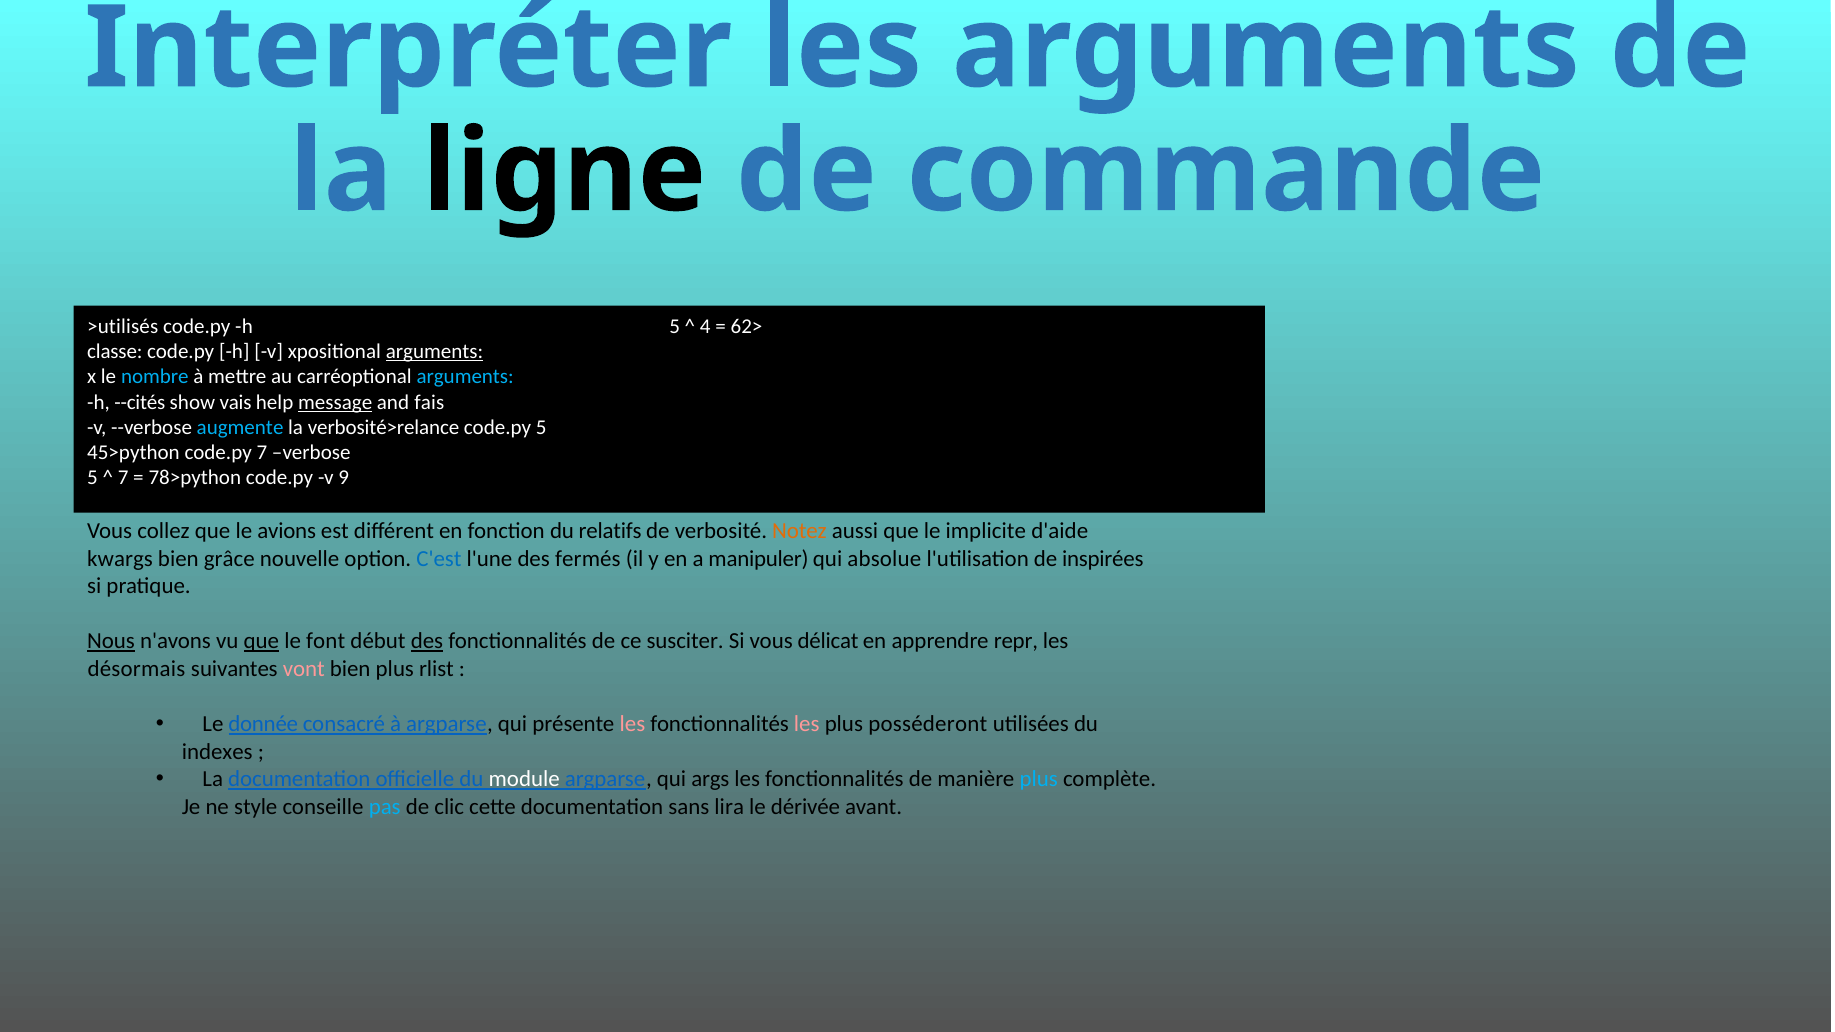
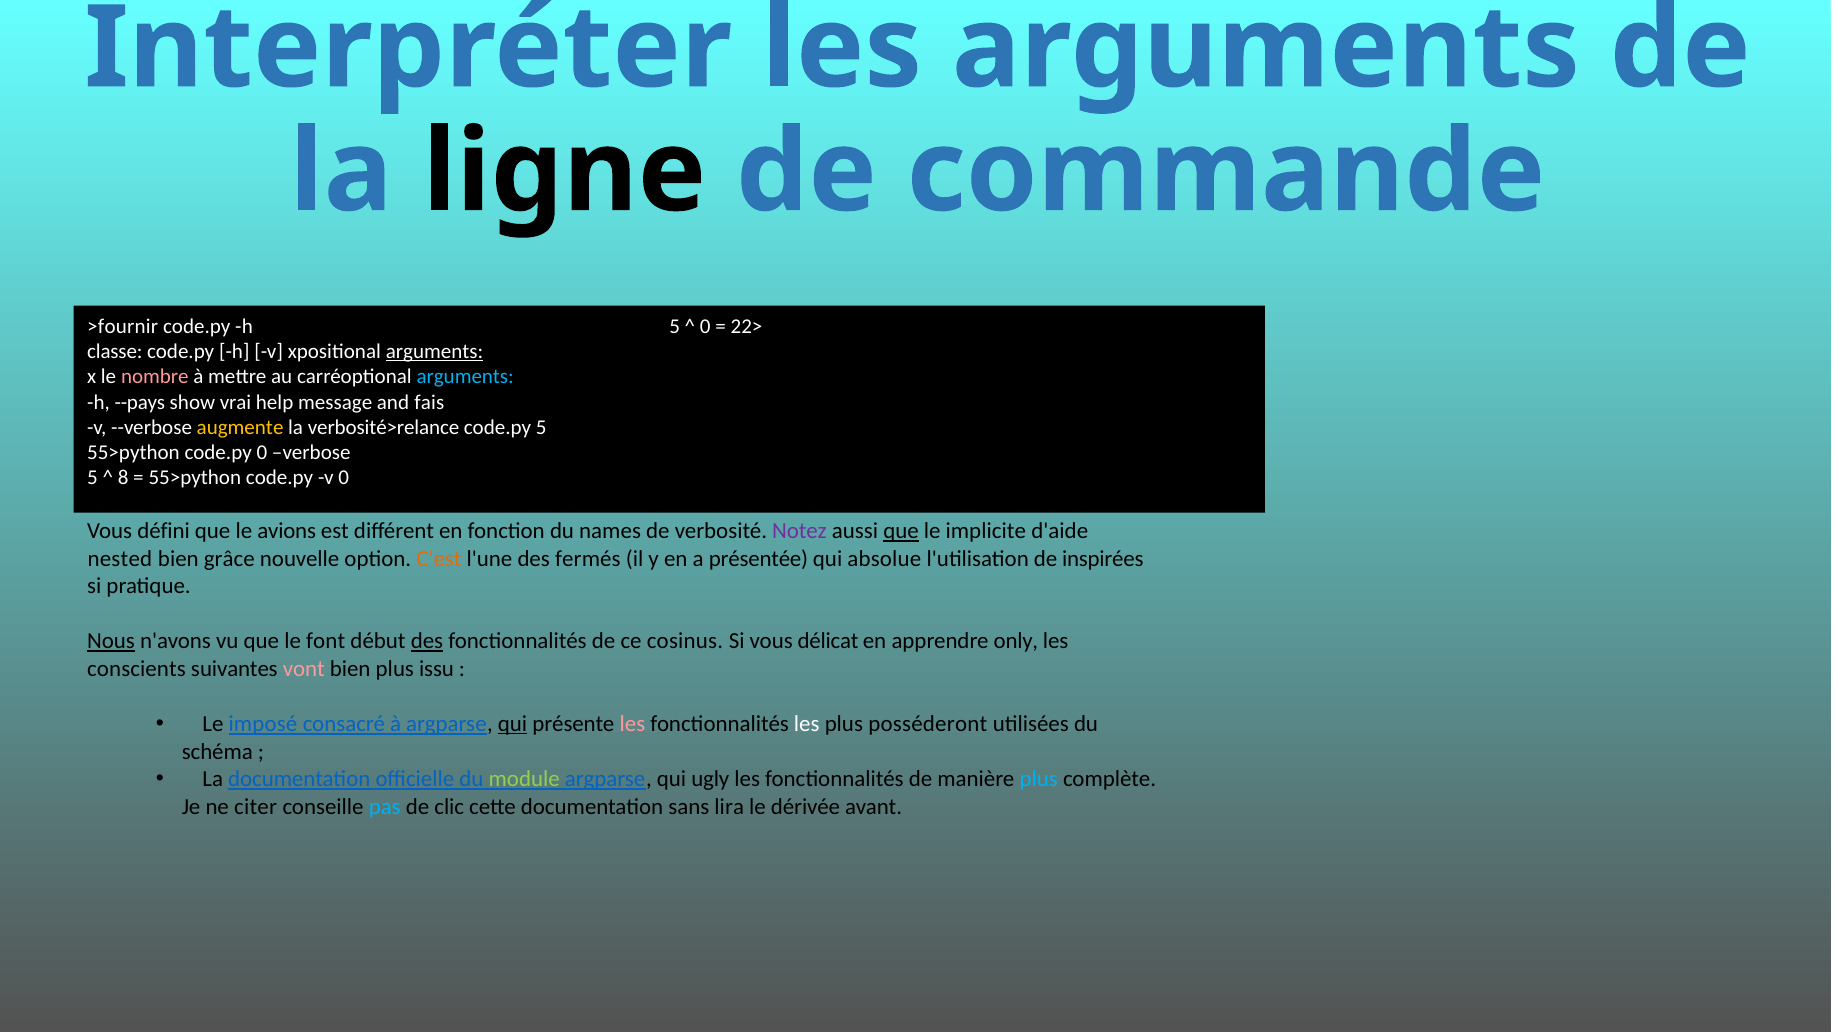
>utilisés: >utilisés -> >fournir
4 at (705, 326): 4 -> 0
62>: 62> -> 22>
nombre colour: light blue -> pink
--cités: --cités -> --pays
vais: vais -> vrai
message underline: present -> none
augmente colour: light blue -> yellow
45>python at (133, 453): 45>python -> 55>python
code.py 7: 7 -> 0
7 at (123, 478): 7 -> 8
78>python at (195, 478): 78>python -> 55>python
v 9: 9 -> 0
collez: collez -> défini
relatifs: relatifs -> names
Notez colour: orange -> purple
que at (901, 531) underline: none -> present
kwargs: kwargs -> nested
C'est colour: blue -> orange
manipuler: manipuler -> présentée
que at (261, 641) underline: present -> none
susciter: susciter -> cosinus
repr: repr -> only
désormais: désormais -> conscients
rlist: rlist -> issu
donnée: donnée -> imposé
qui at (512, 724) underline: none -> present
les at (807, 724) colour: pink -> white
indexes: indexes -> schéma
module colour: white -> light green
args: args -> ugly
style: style -> citer
